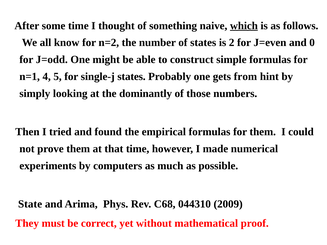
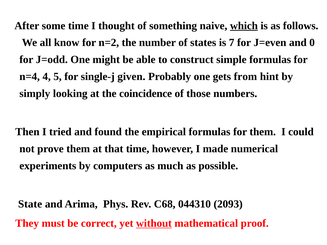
2: 2 -> 7
n=1: n=1 -> n=4
single-j states: states -> given
dominantly: dominantly -> coincidence
2009: 2009 -> 2093
without underline: none -> present
